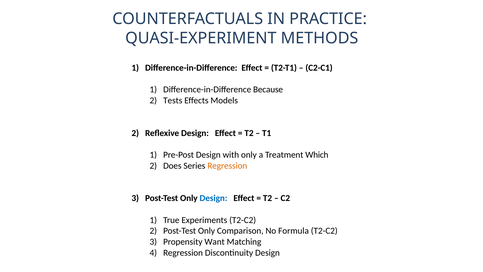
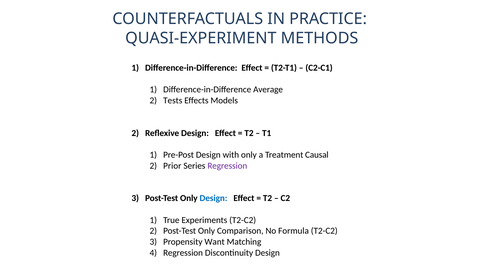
Because: Because -> Average
Which: Which -> Causal
Does: Does -> Prior
Regression at (227, 165) colour: orange -> purple
